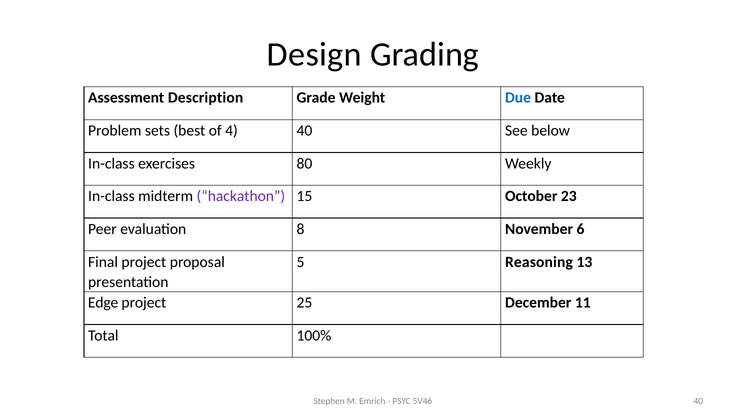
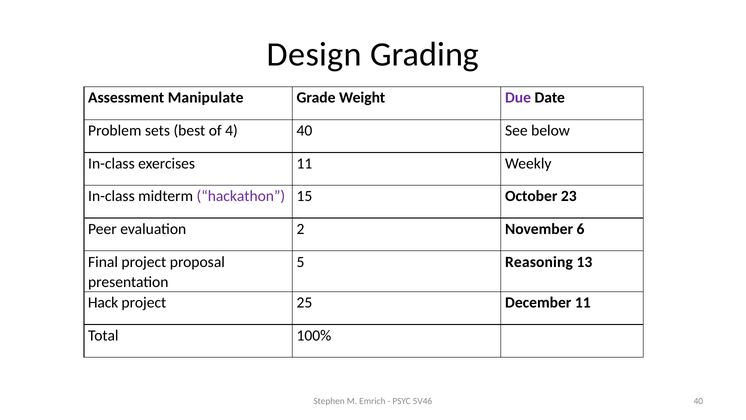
Description: Description -> Manipulate
Due colour: blue -> purple
exercises 80: 80 -> 11
8: 8 -> 2
Edge: Edge -> Hack
